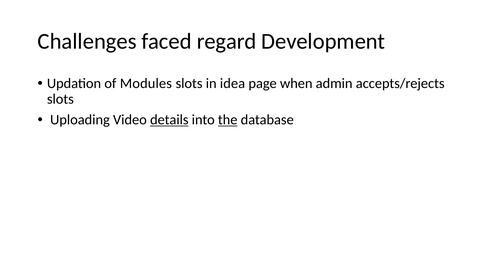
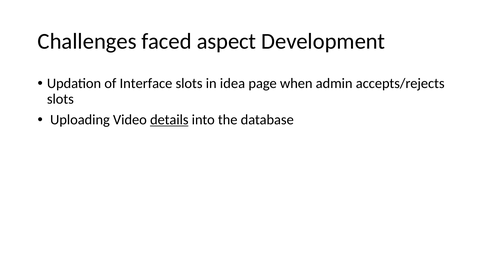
regard: regard -> aspect
Modules: Modules -> Interface
the underline: present -> none
